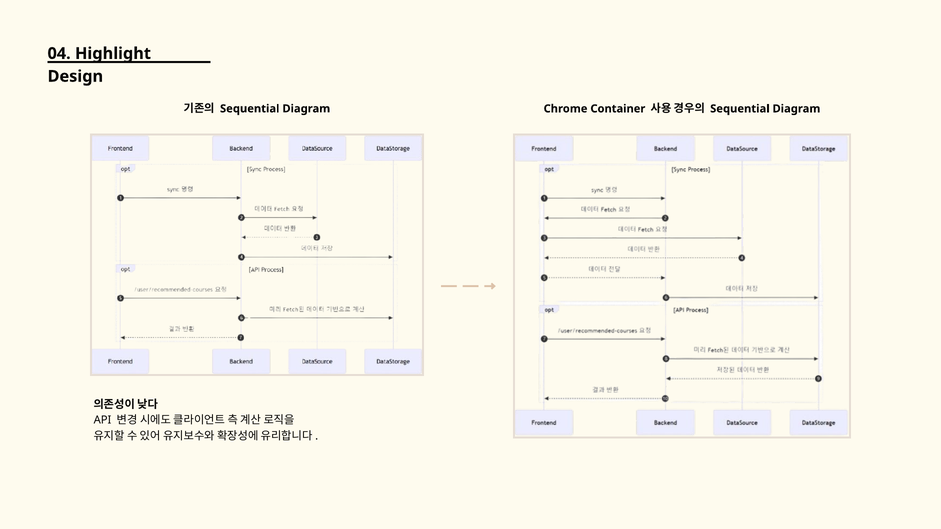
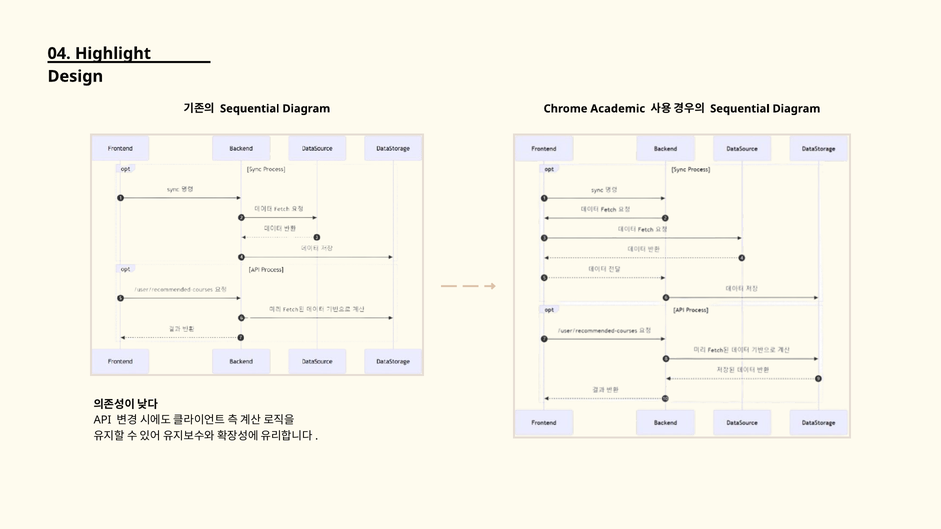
Container: Container -> Academic
